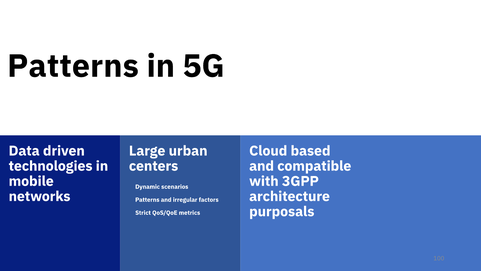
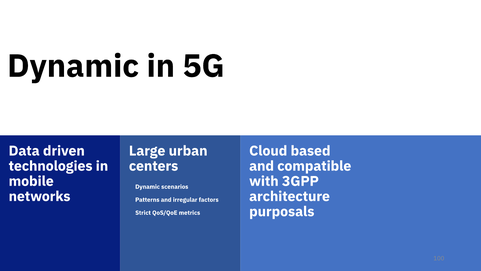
Patterns at (73, 66): Patterns -> Dynamic
